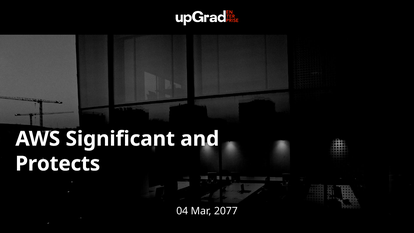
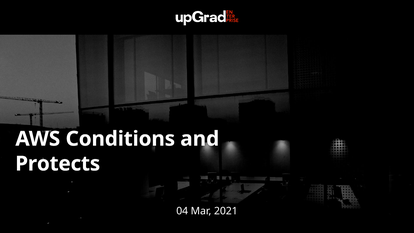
Significant: Significant -> Conditions
2077: 2077 -> 2021
